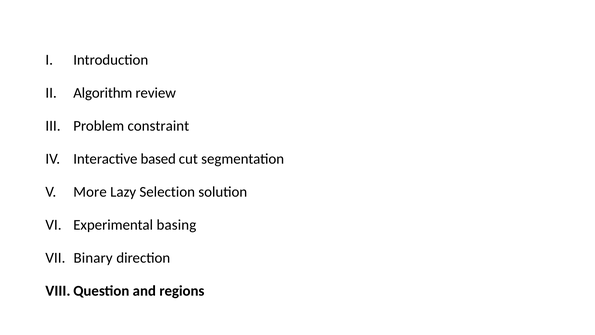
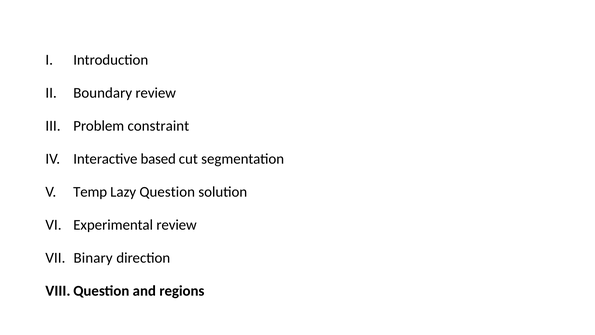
Algorithm: Algorithm -> Boundary
More: More -> Temp
Selection: Selection -> Question
Experimental basing: basing -> review
